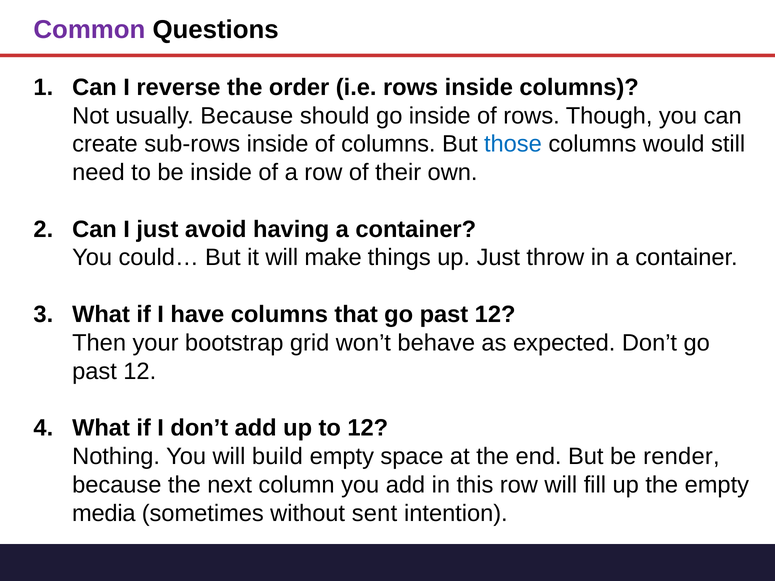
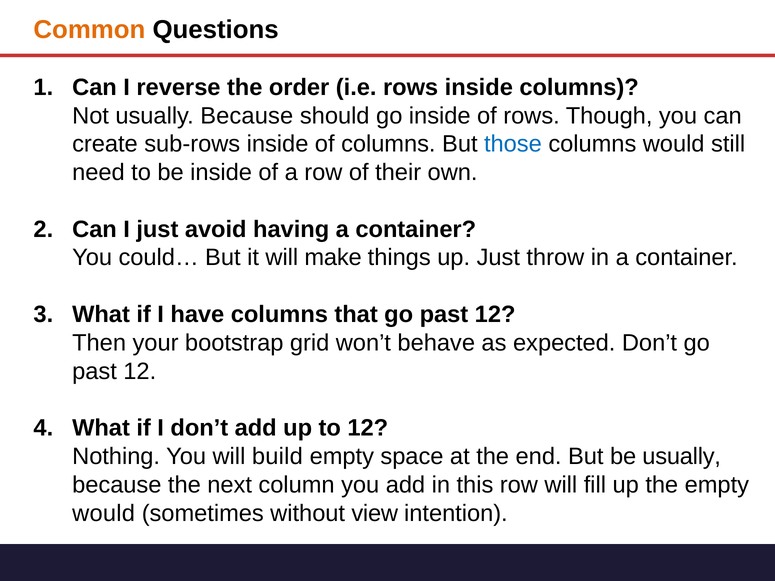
Common colour: purple -> orange
be render: render -> usually
media at (104, 513): media -> would
sent: sent -> view
